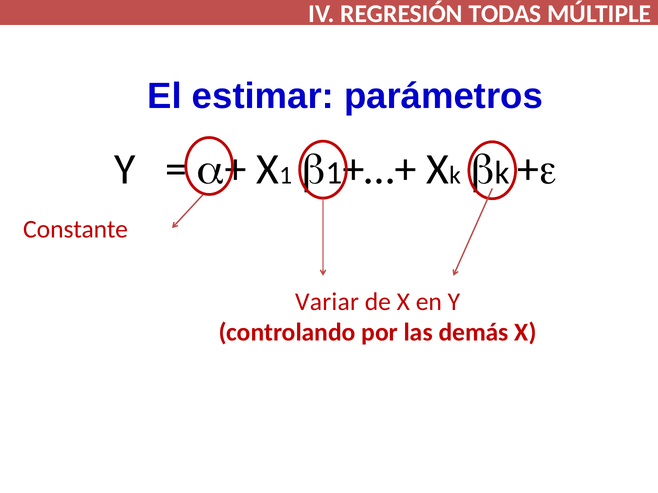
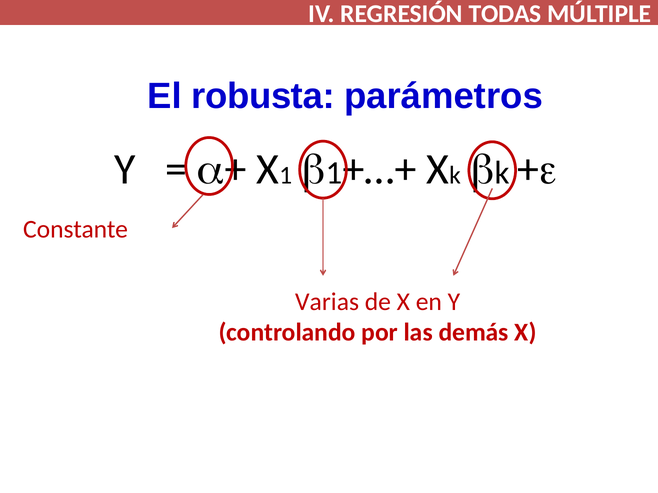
estimar: estimar -> robusta
Variar: Variar -> Varias
